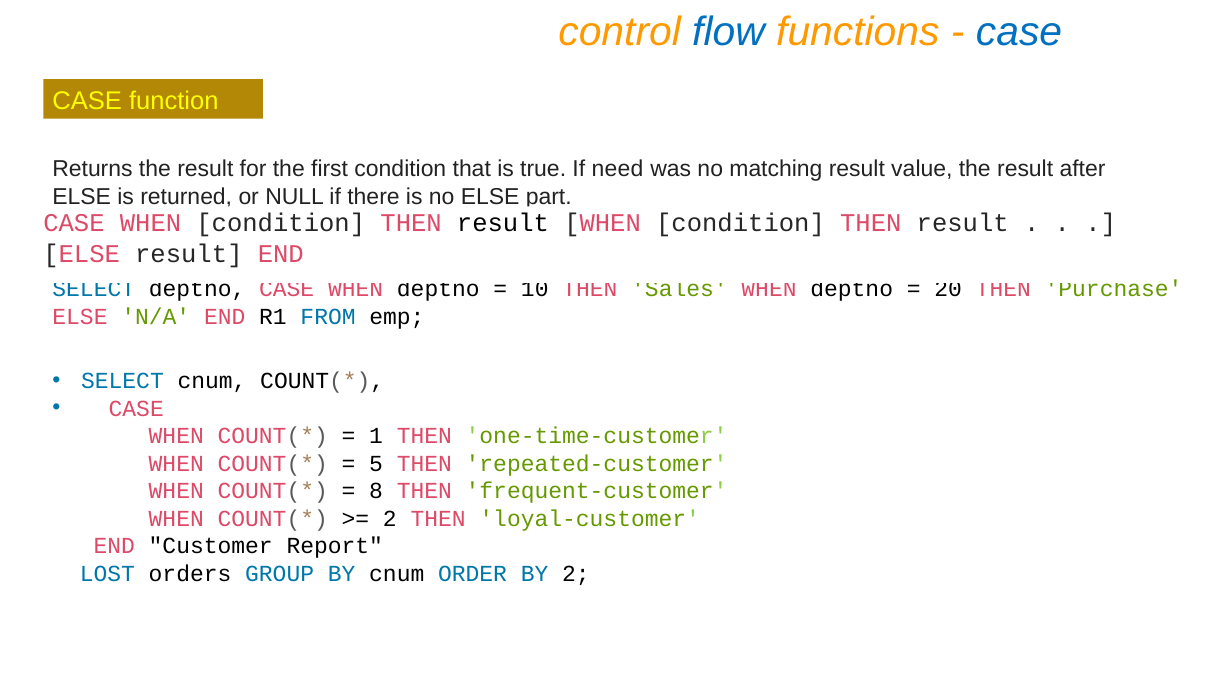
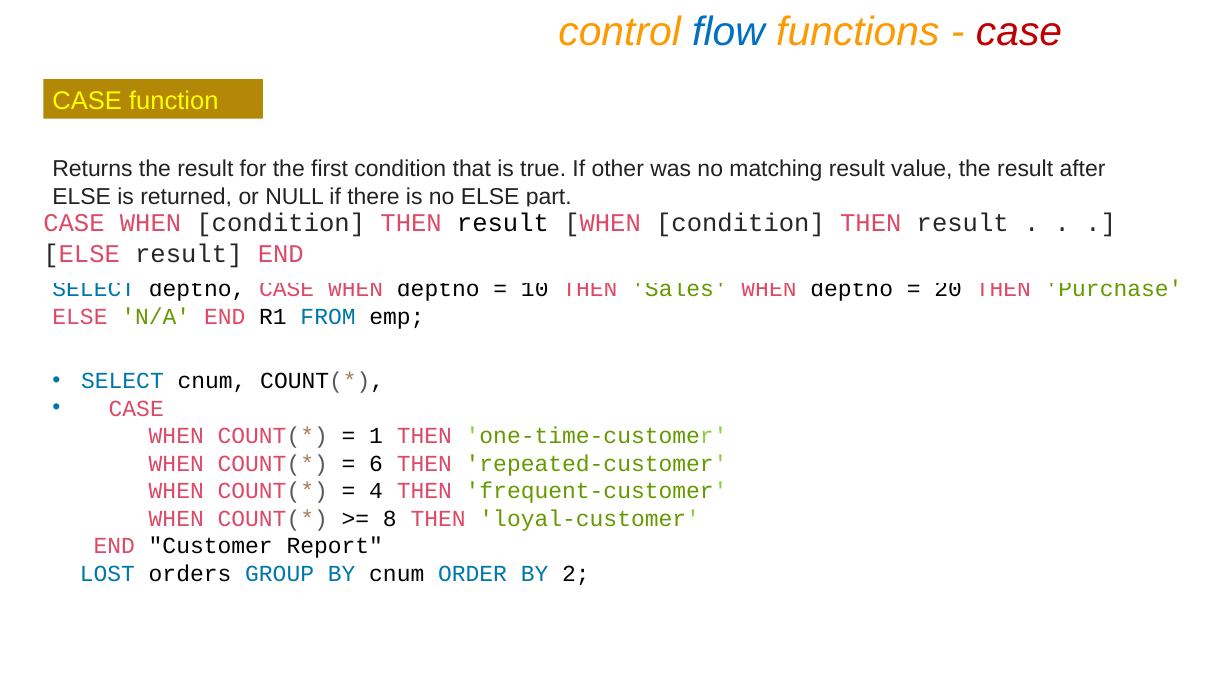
case at (1019, 32) colour: blue -> red
need: need -> other
5: 5 -> 6
8: 8 -> 4
2 at (390, 519): 2 -> 8
